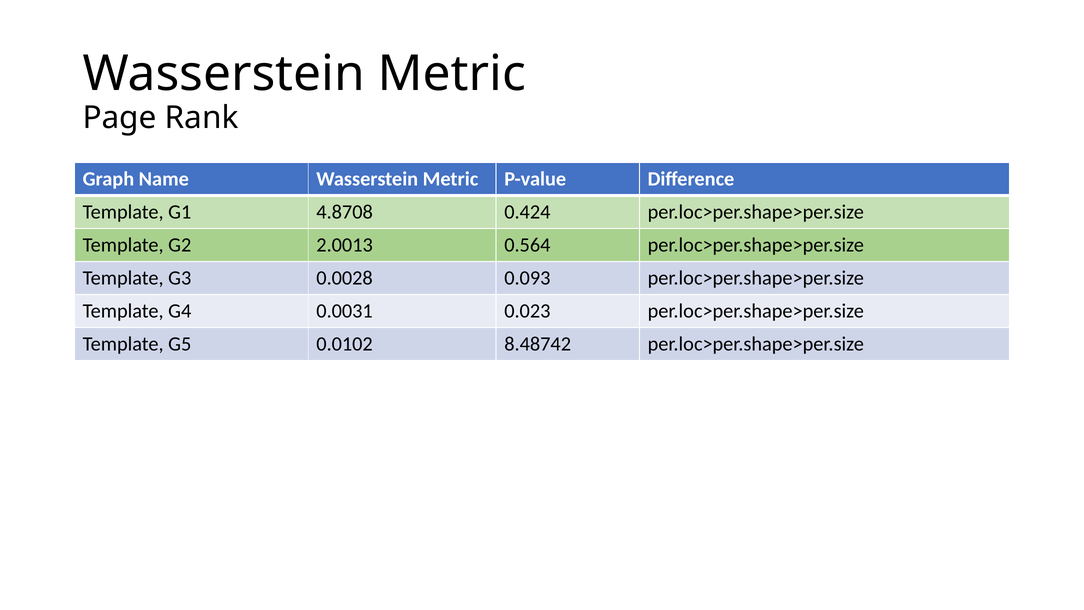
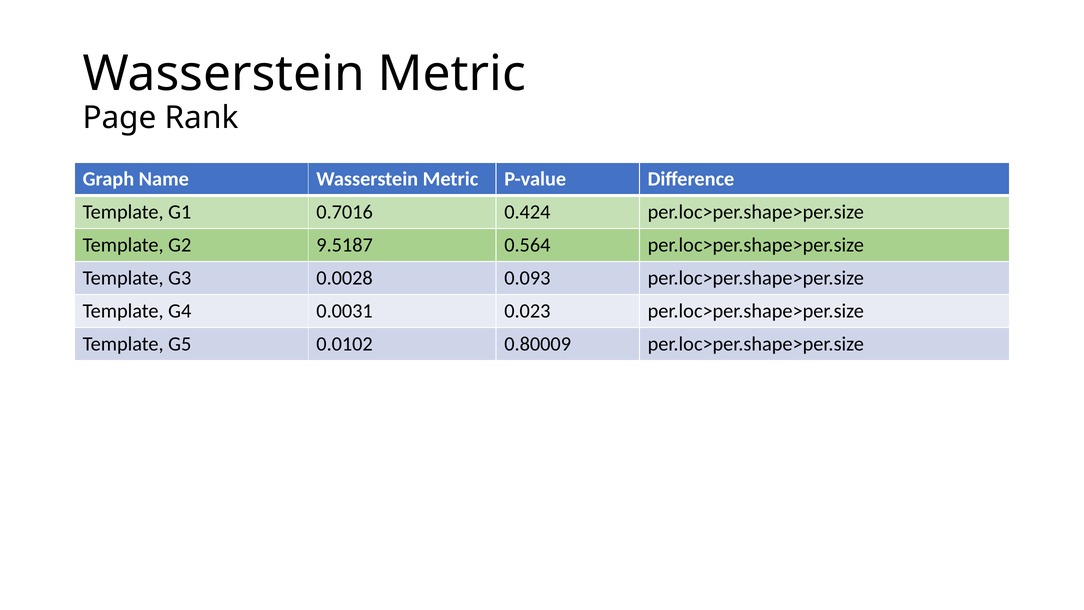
4.8708: 4.8708 -> 0.7016
2.0013: 2.0013 -> 9.5187
8.48742: 8.48742 -> 0.80009
